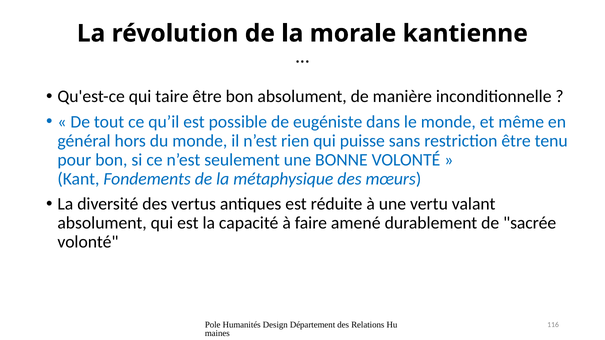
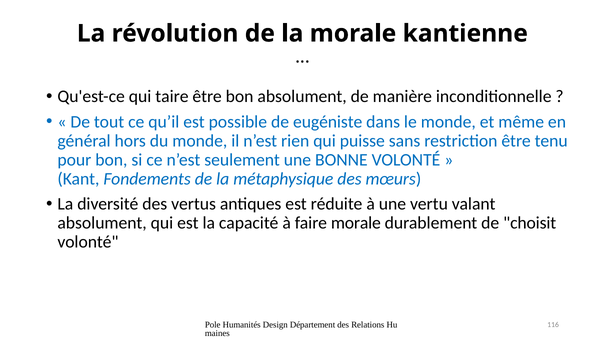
faire amené: amené -> morale
sacrée: sacrée -> choisit
